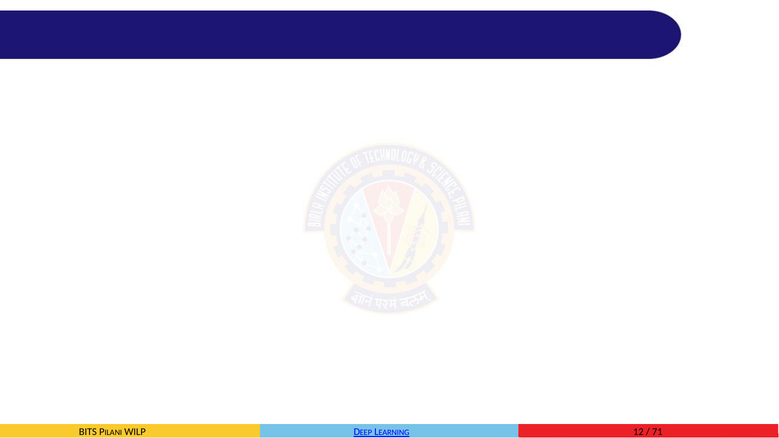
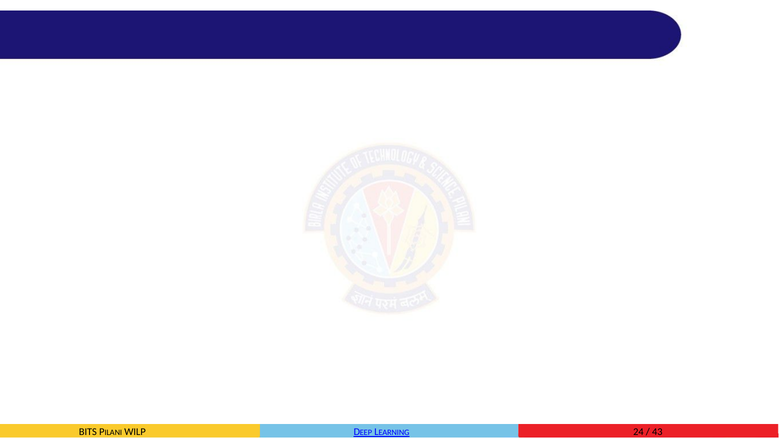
12: 12 -> 24
71: 71 -> 43
